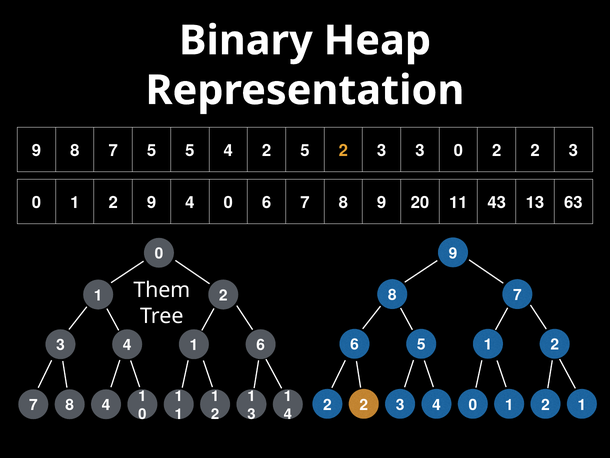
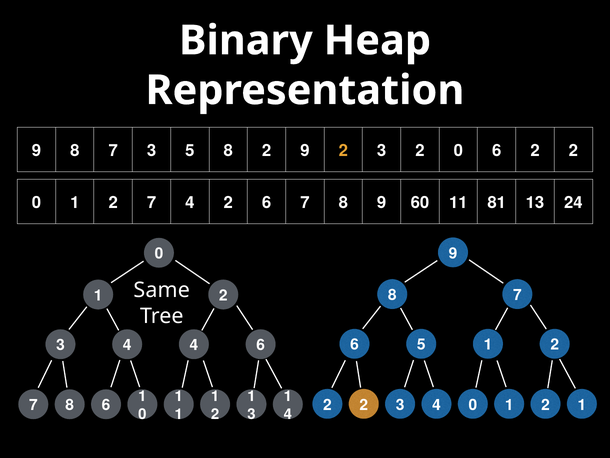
7 5: 5 -> 3
5 4: 4 -> 8
2 5: 5 -> 9
3 3: 3 -> 2
0 2: 2 -> 6
3 at (573, 150): 3 -> 2
2 9: 9 -> 7
0 at (228, 202): 0 -> 2
20: 20 -> 60
43: 43 -> 81
63: 63 -> 24
Them: Them -> Same
3 4 1: 1 -> 4
8 4: 4 -> 6
